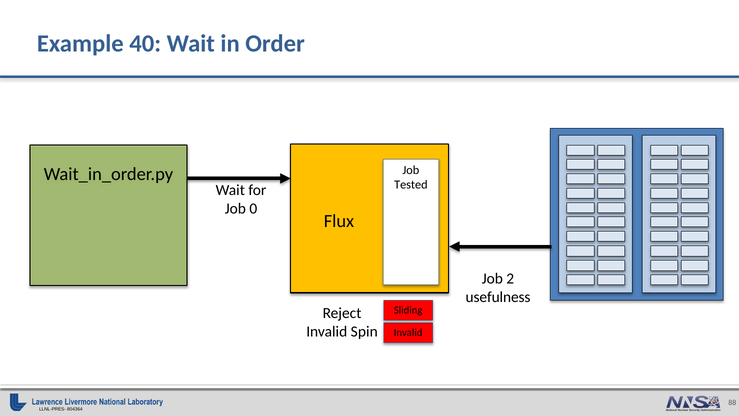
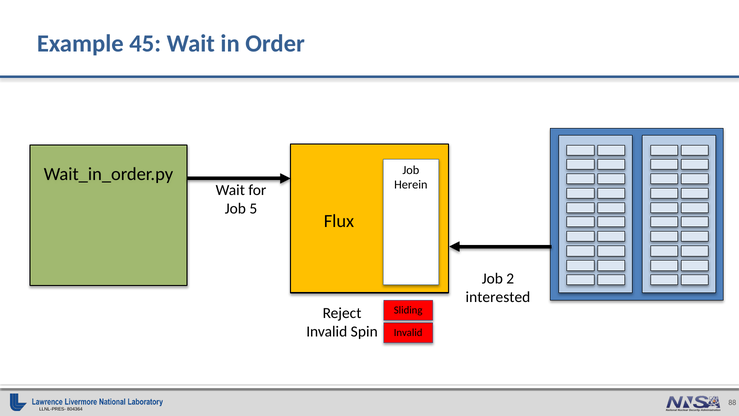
40: 40 -> 45
Tested: Tested -> Herein
0: 0 -> 5
usefulness: usefulness -> interested
